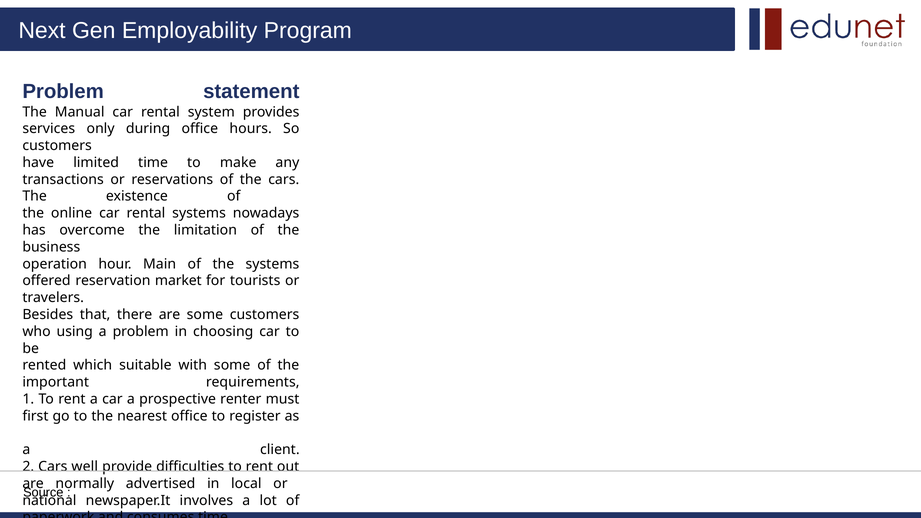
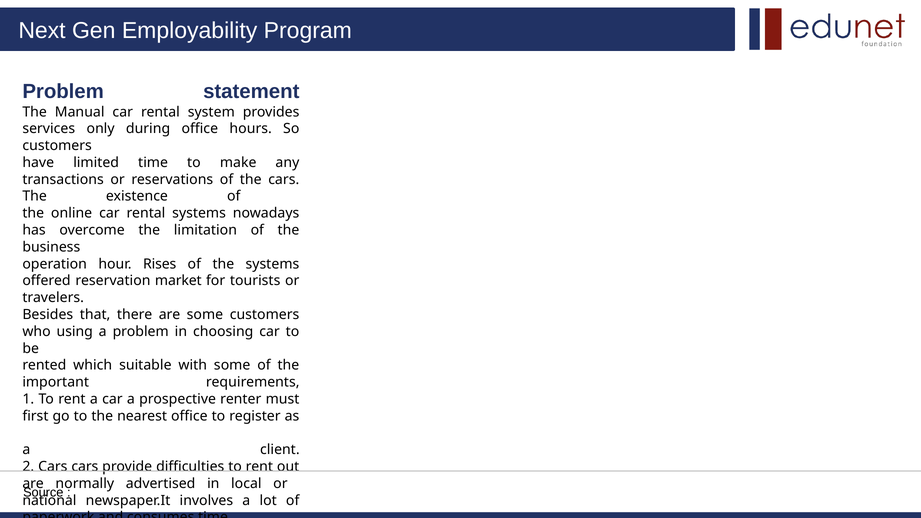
Main: Main -> Rises
Cars well: well -> cars
